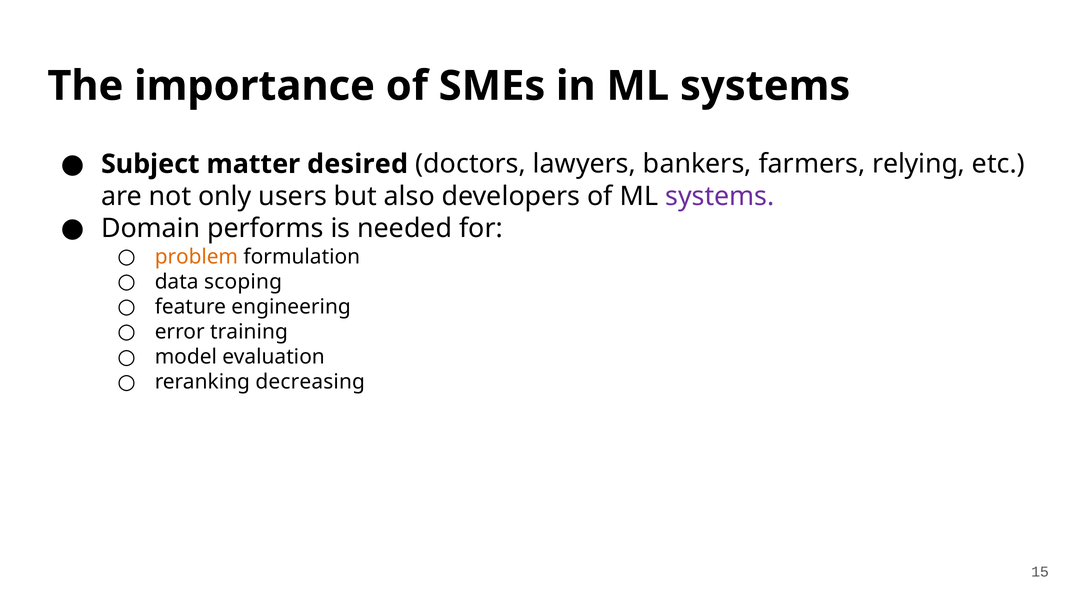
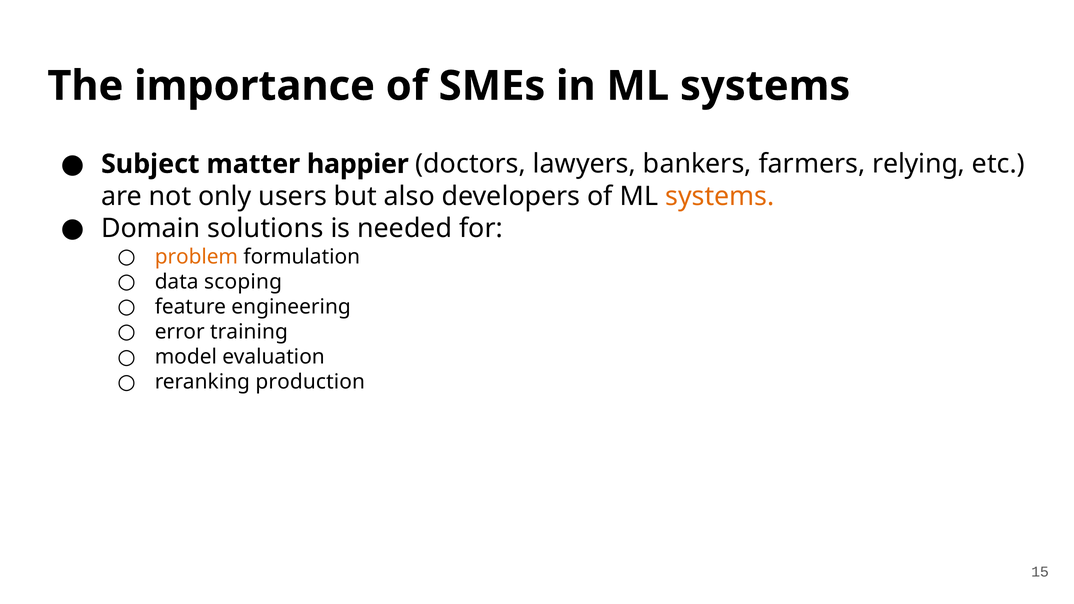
desired: desired -> happier
systems at (720, 196) colour: purple -> orange
performs: performs -> solutions
decreasing: decreasing -> production
